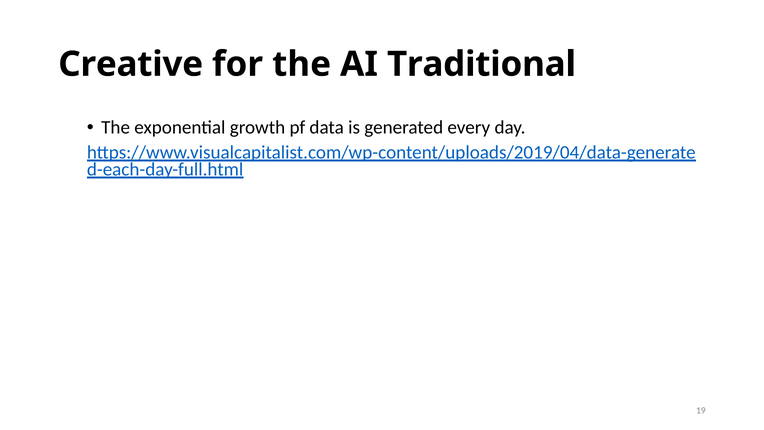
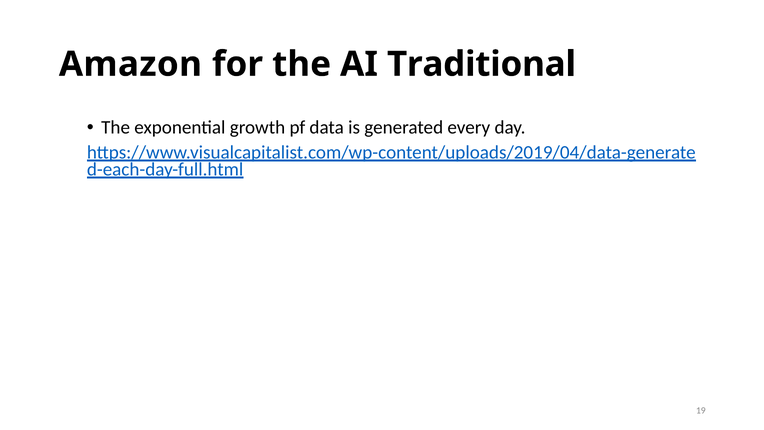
Creative: Creative -> Amazon
